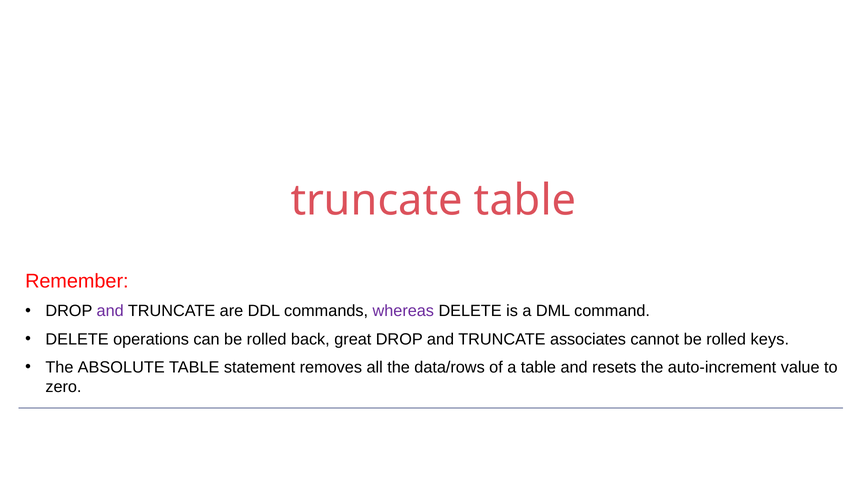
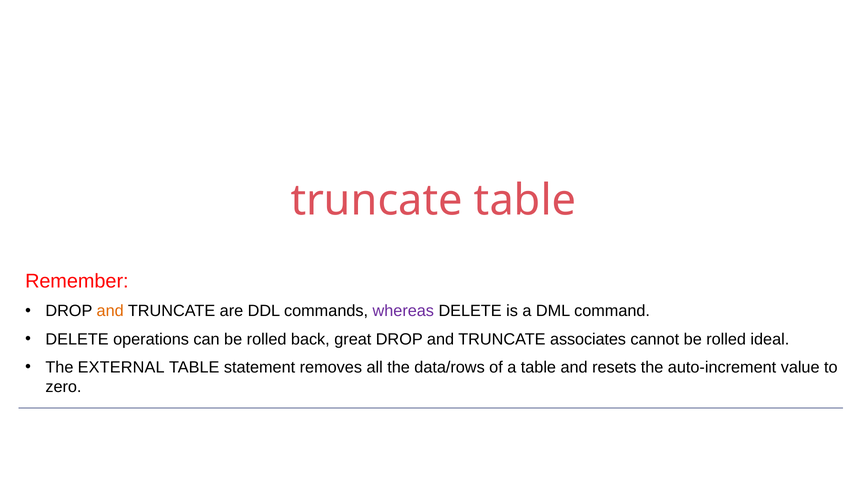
and at (110, 311) colour: purple -> orange
keys: keys -> ideal
ABSOLUTE: ABSOLUTE -> EXTERNAL
